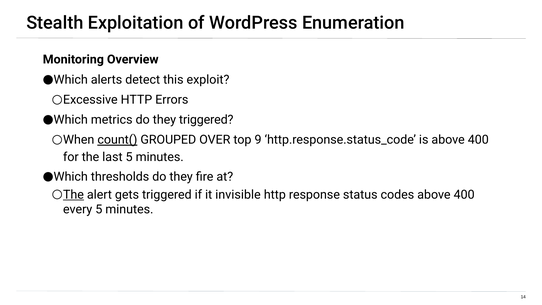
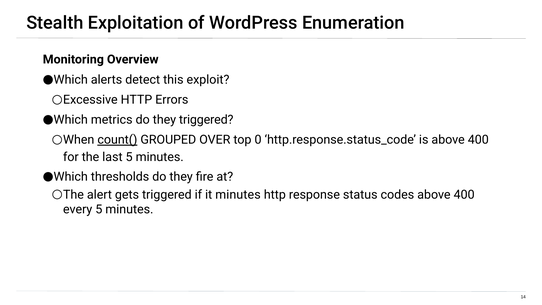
9: 9 -> 0
The at (73, 195) underline: present -> none
it invisible: invisible -> minutes
